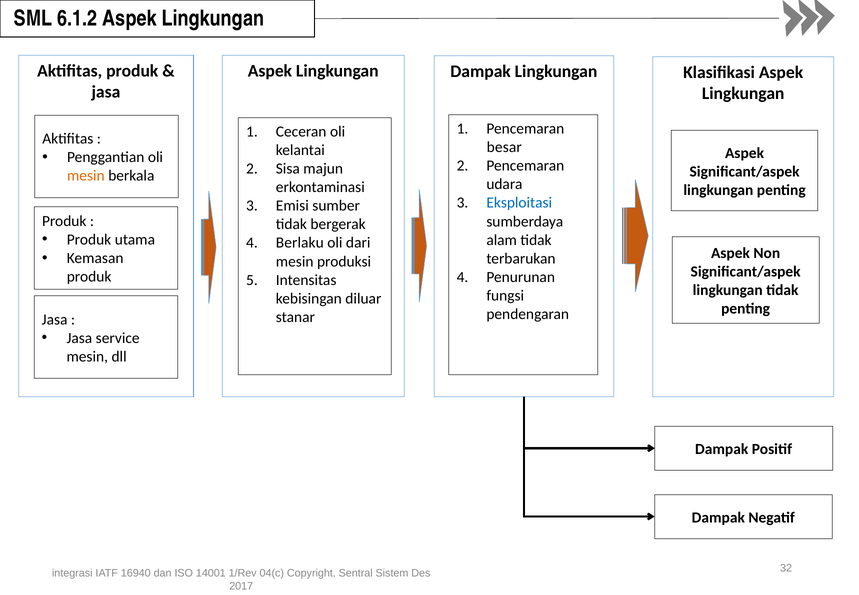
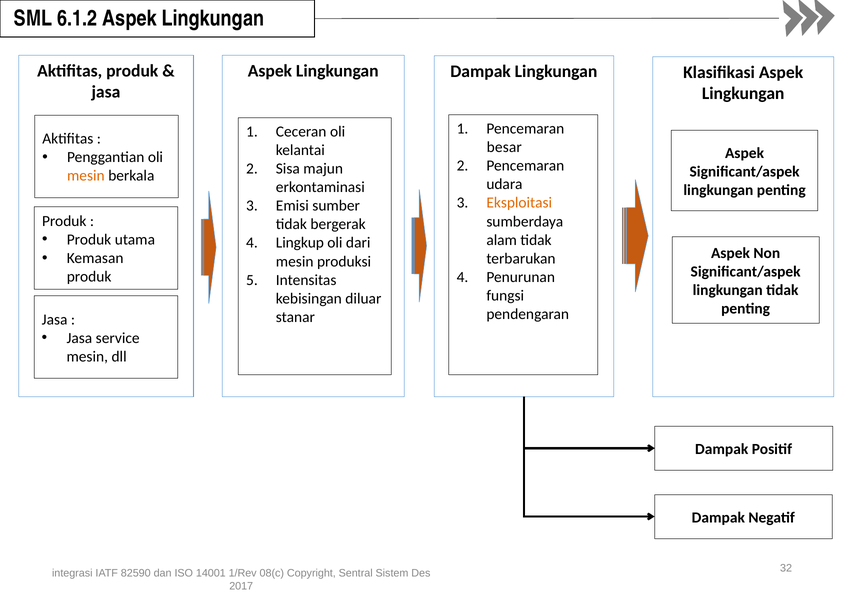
Eksploitasi colour: blue -> orange
Berlaku: Berlaku -> Lingkup
16940: 16940 -> 82590
04(c: 04(c -> 08(c
